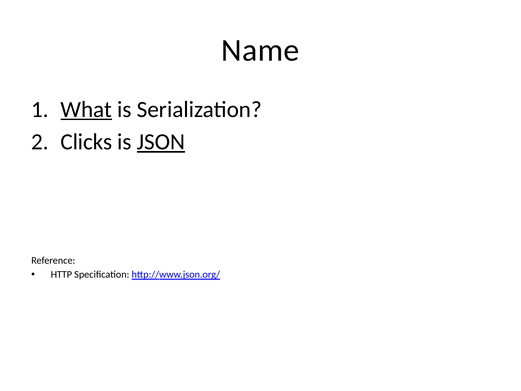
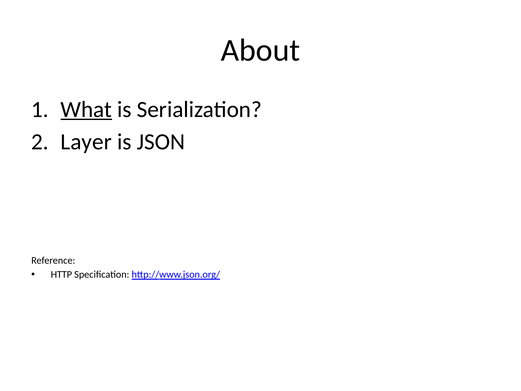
Name: Name -> About
Clicks: Clicks -> Layer
JSON underline: present -> none
